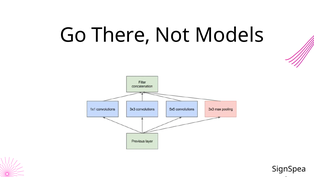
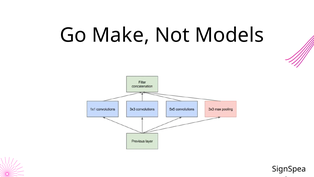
There: There -> Make
